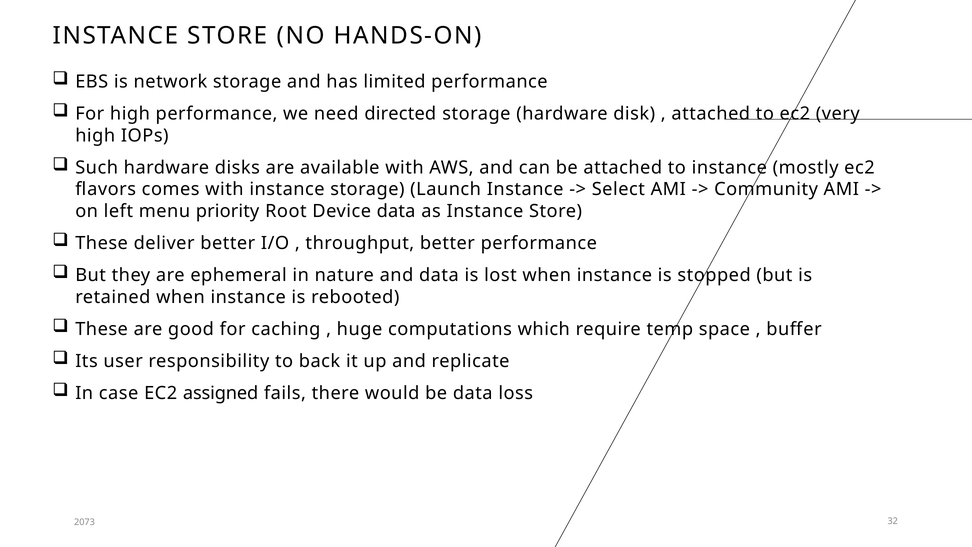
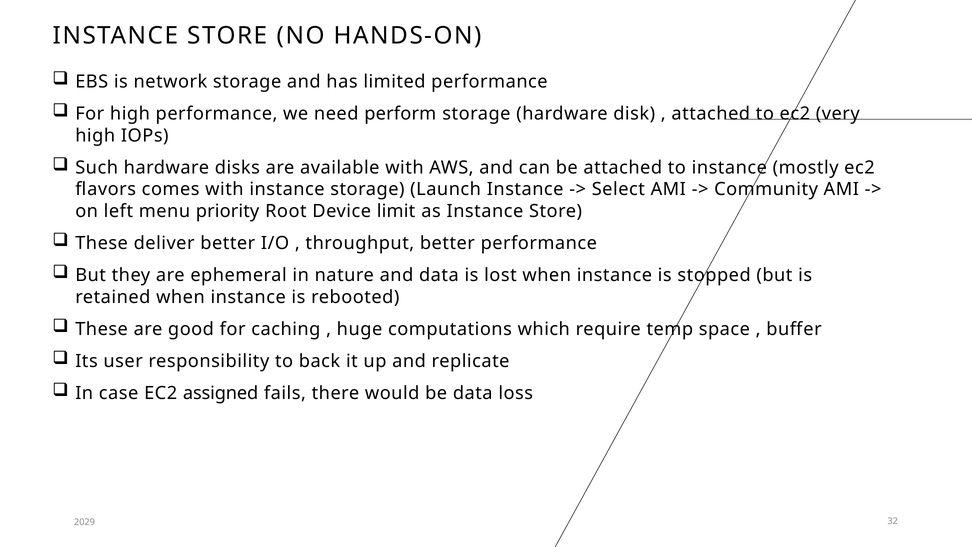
directed: directed -> perform
Device data: data -> limit
2073: 2073 -> 2029
